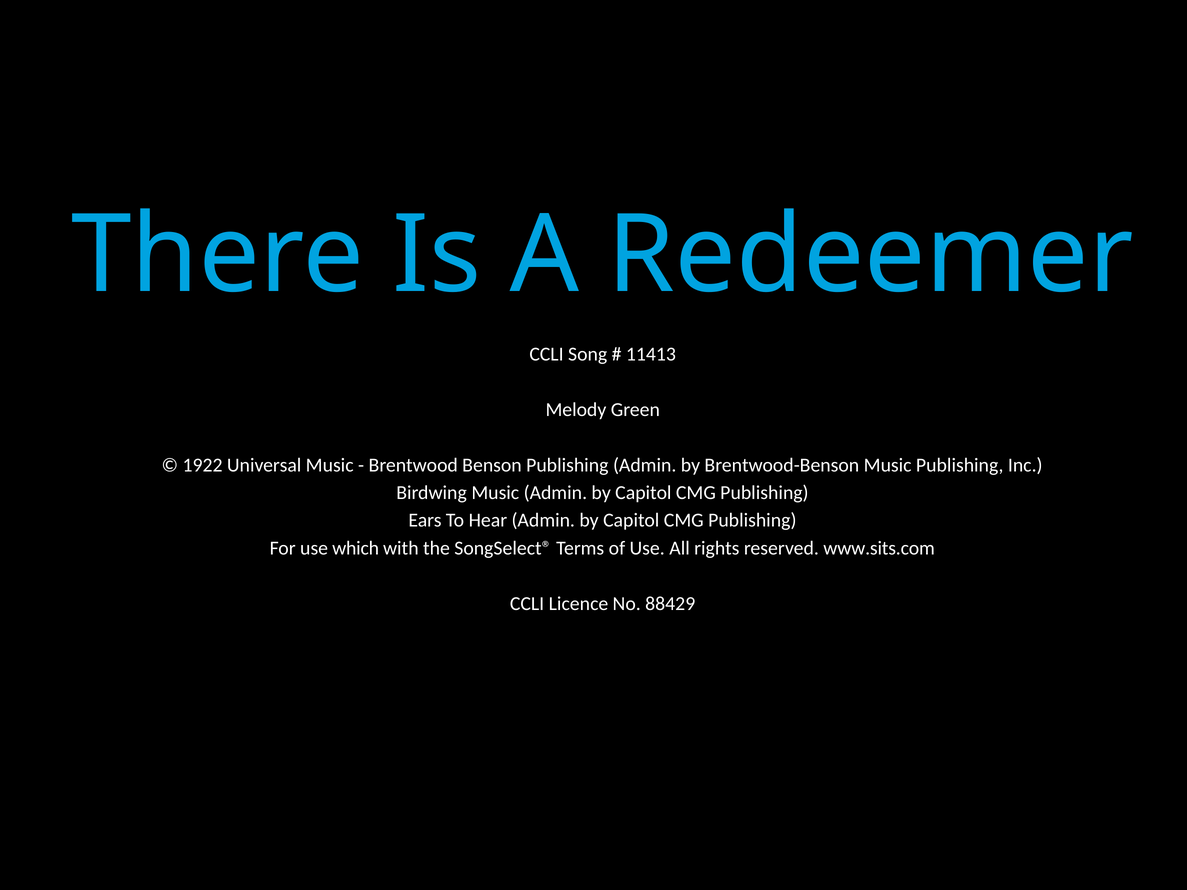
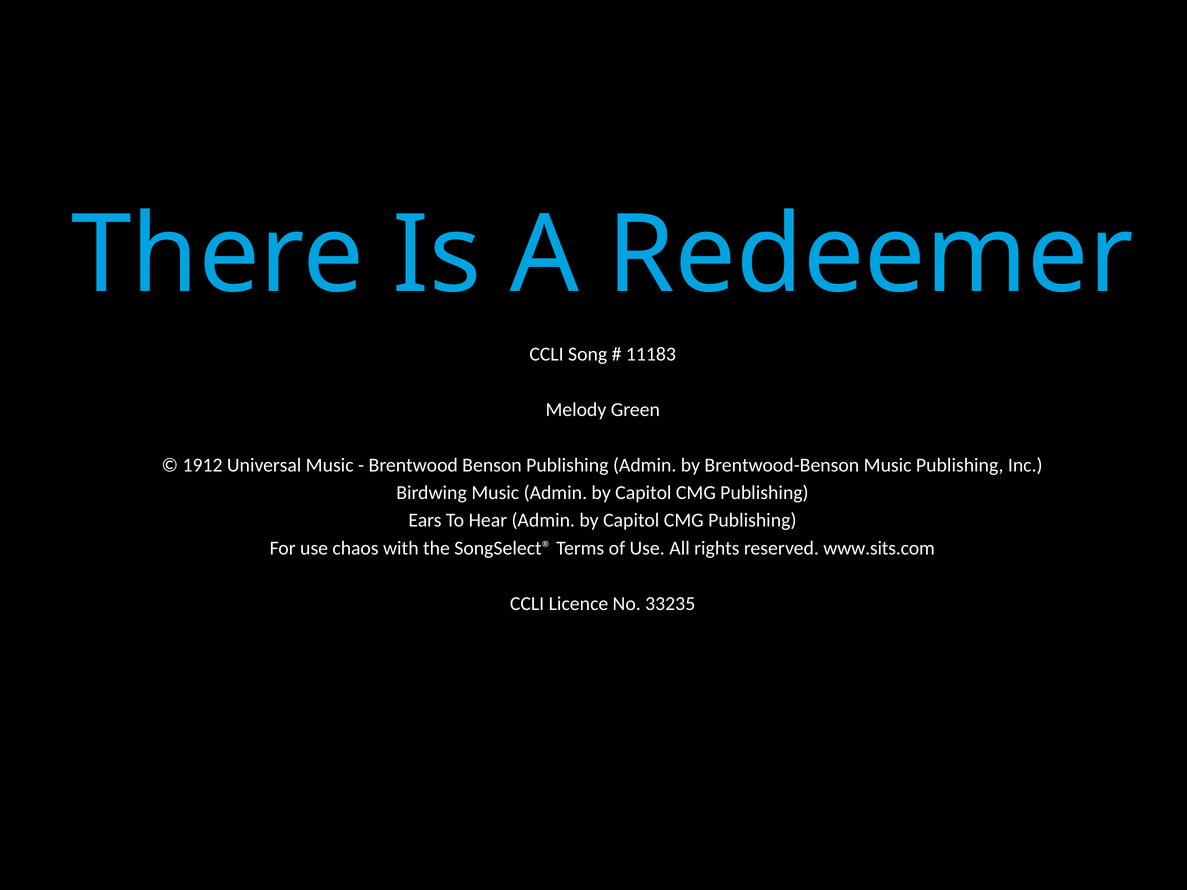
11413: 11413 -> 11183
1922: 1922 -> 1912
which: which -> chaos
88429: 88429 -> 33235
